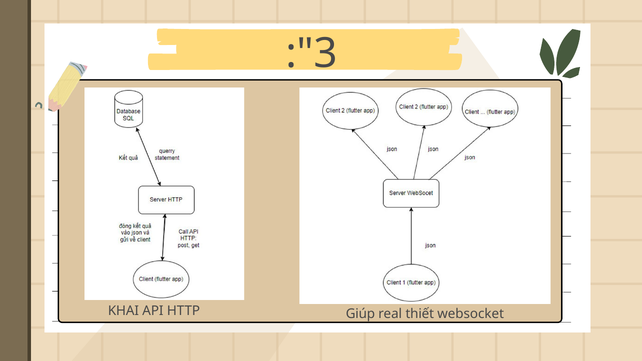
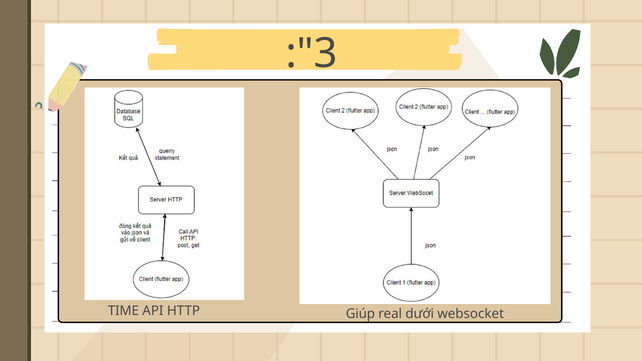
KHAI: KHAI -> TIME
thiết: thiết -> dưới
